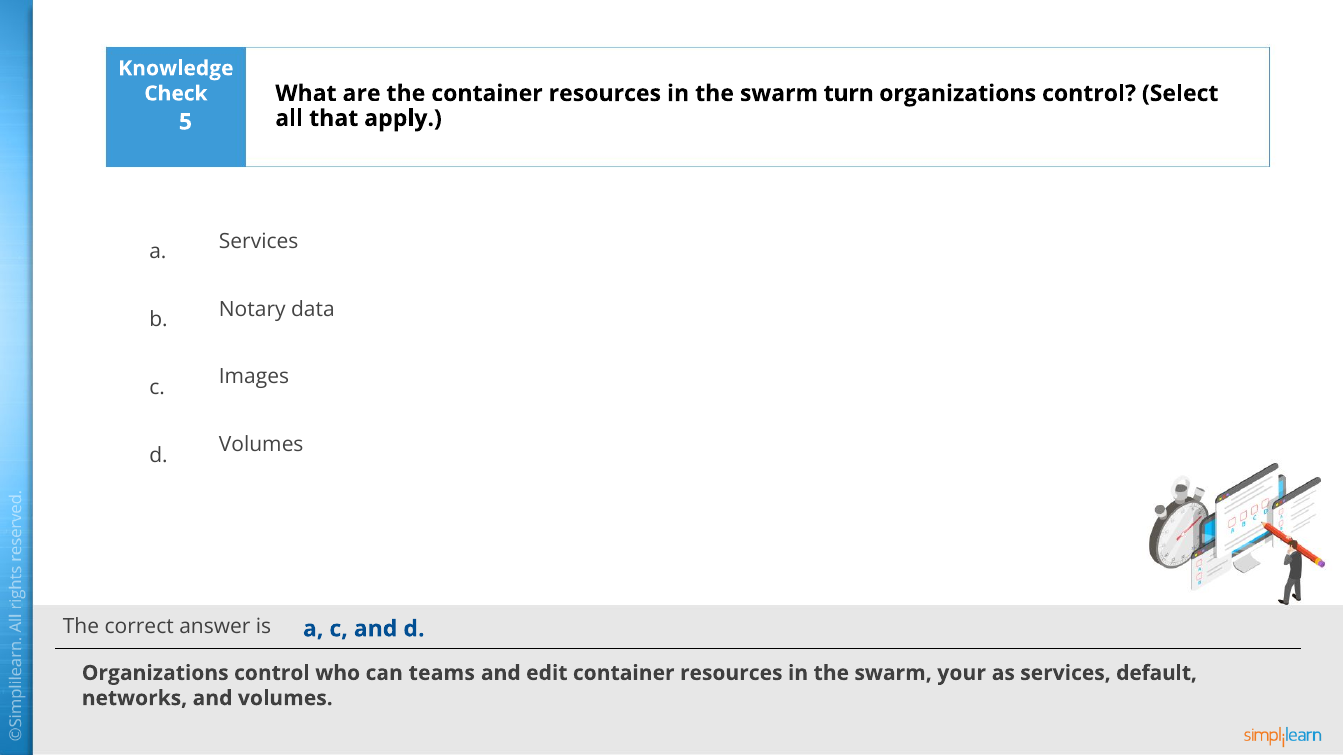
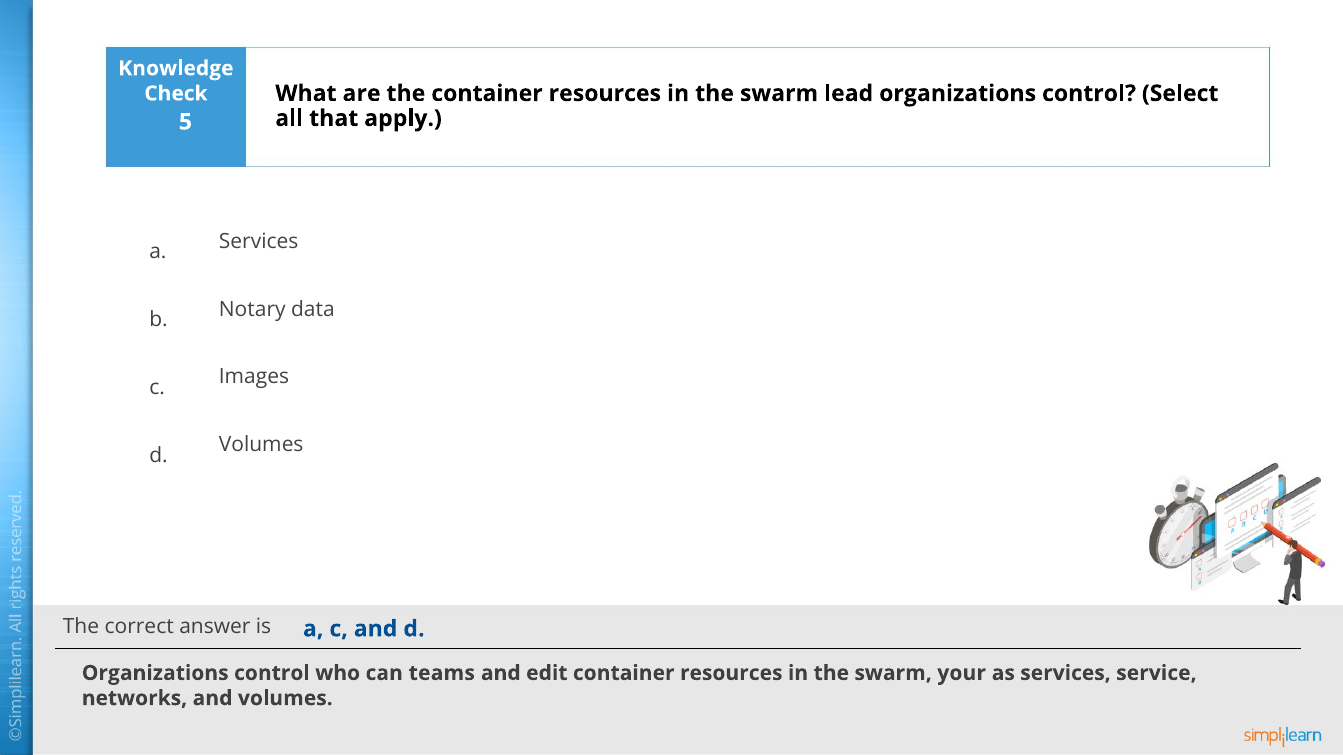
turn: turn -> lead
default: default -> service
